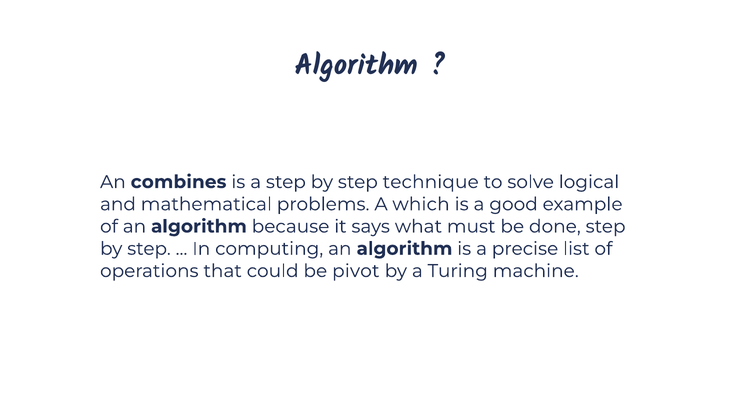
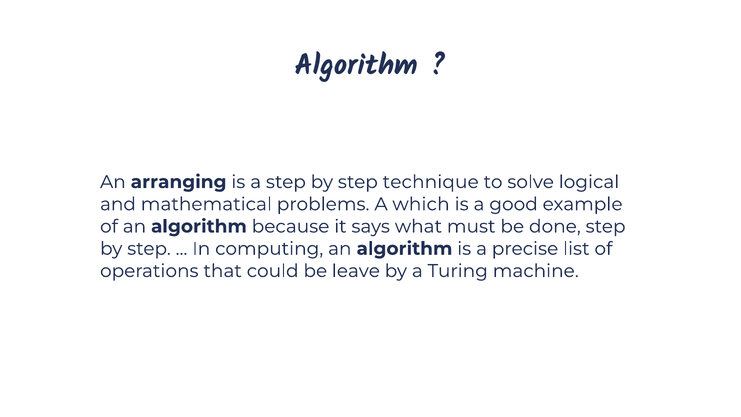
combines: combines -> arranging
pivot: pivot -> leave
